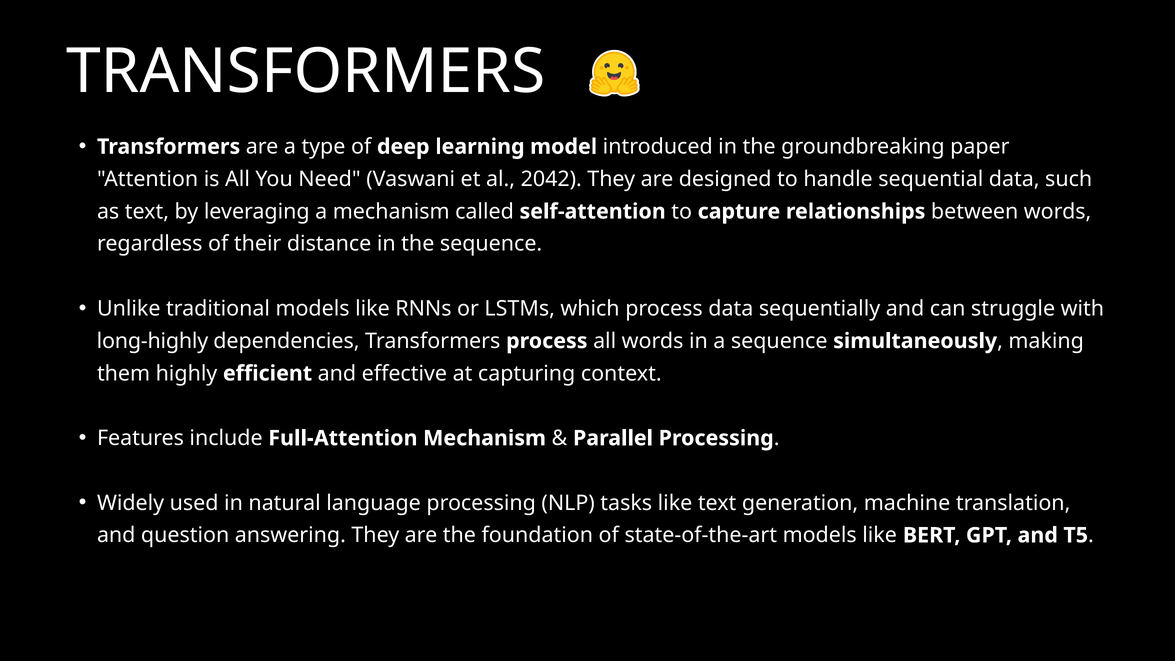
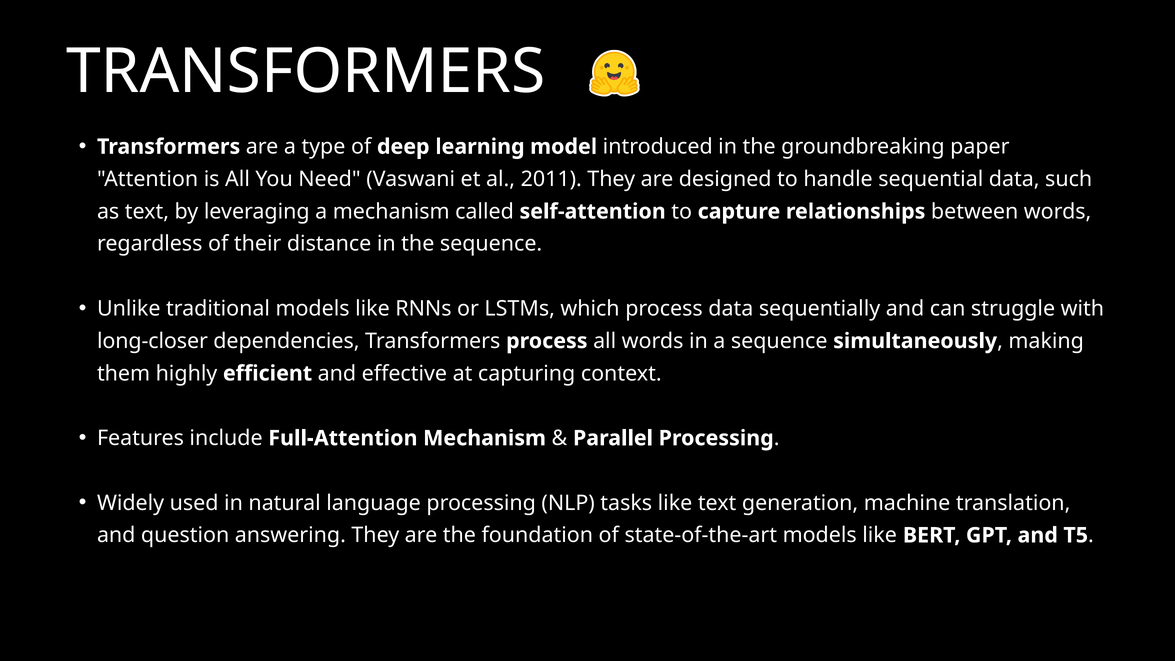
2042: 2042 -> 2011
long-highly: long-highly -> long-closer
